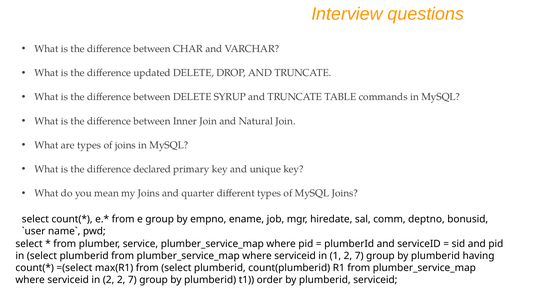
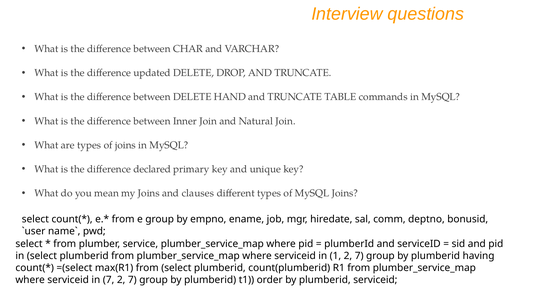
SYRUP: SYRUP -> HAND
quarter: quarter -> clauses
in 2: 2 -> 7
